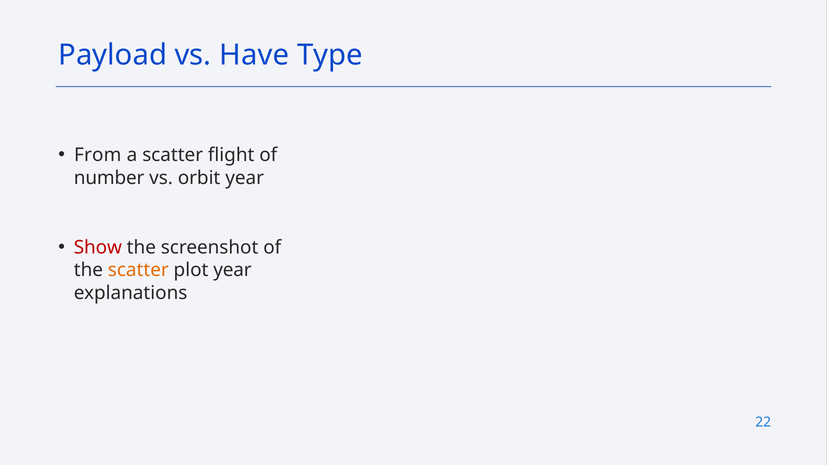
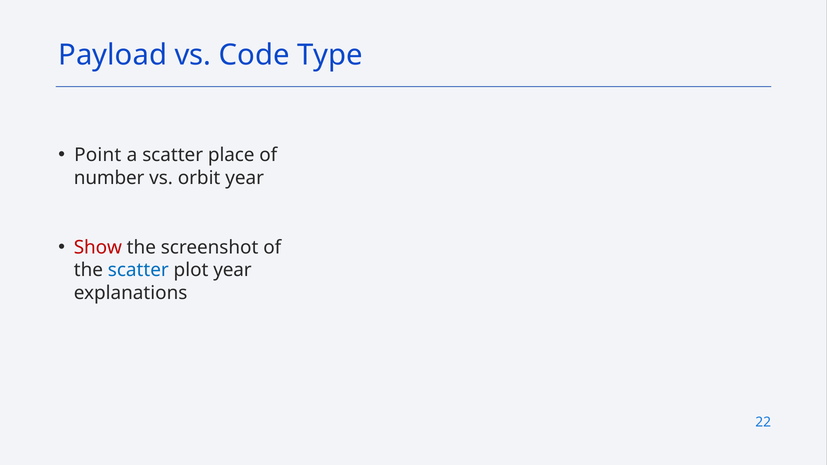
Have: Have -> Code
From: From -> Point
flight: flight -> place
scatter at (138, 270) colour: orange -> blue
